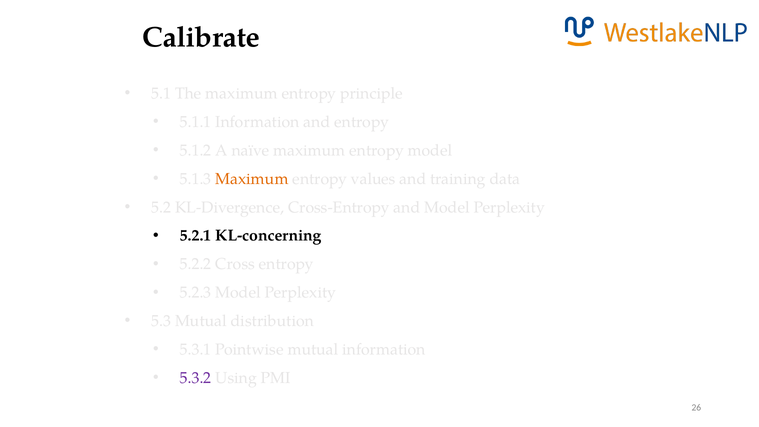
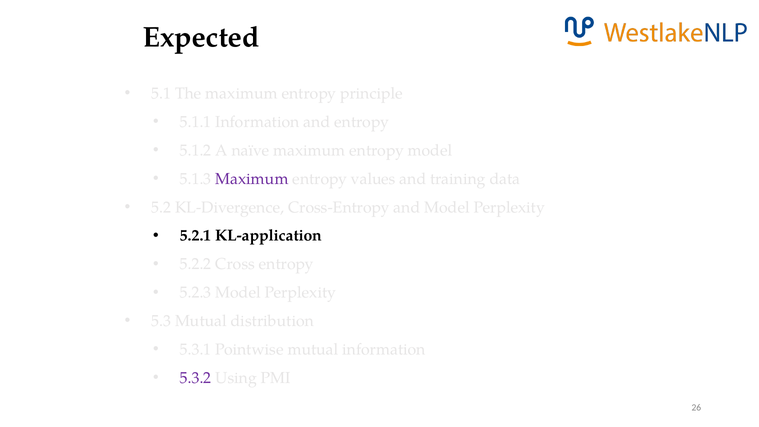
Calibrate: Calibrate -> Expected
Maximum at (252, 179) colour: orange -> purple
KL-concerning: KL-concerning -> KL-application
